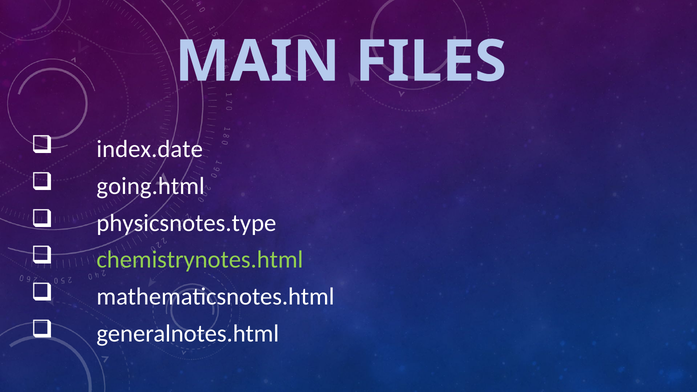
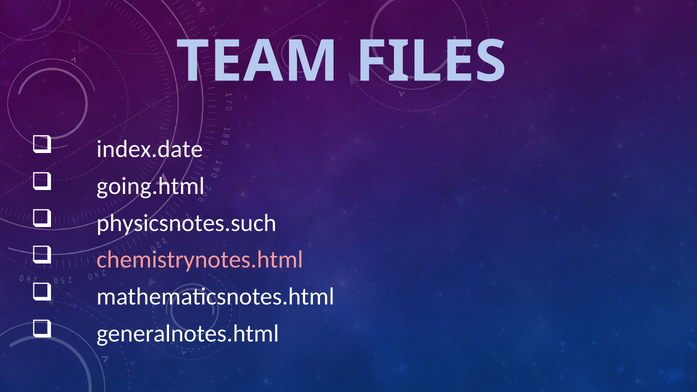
MAIN: MAIN -> TEAM
physicsnotes.type: physicsnotes.type -> physicsnotes.such
chemistrynotes.html colour: light green -> pink
